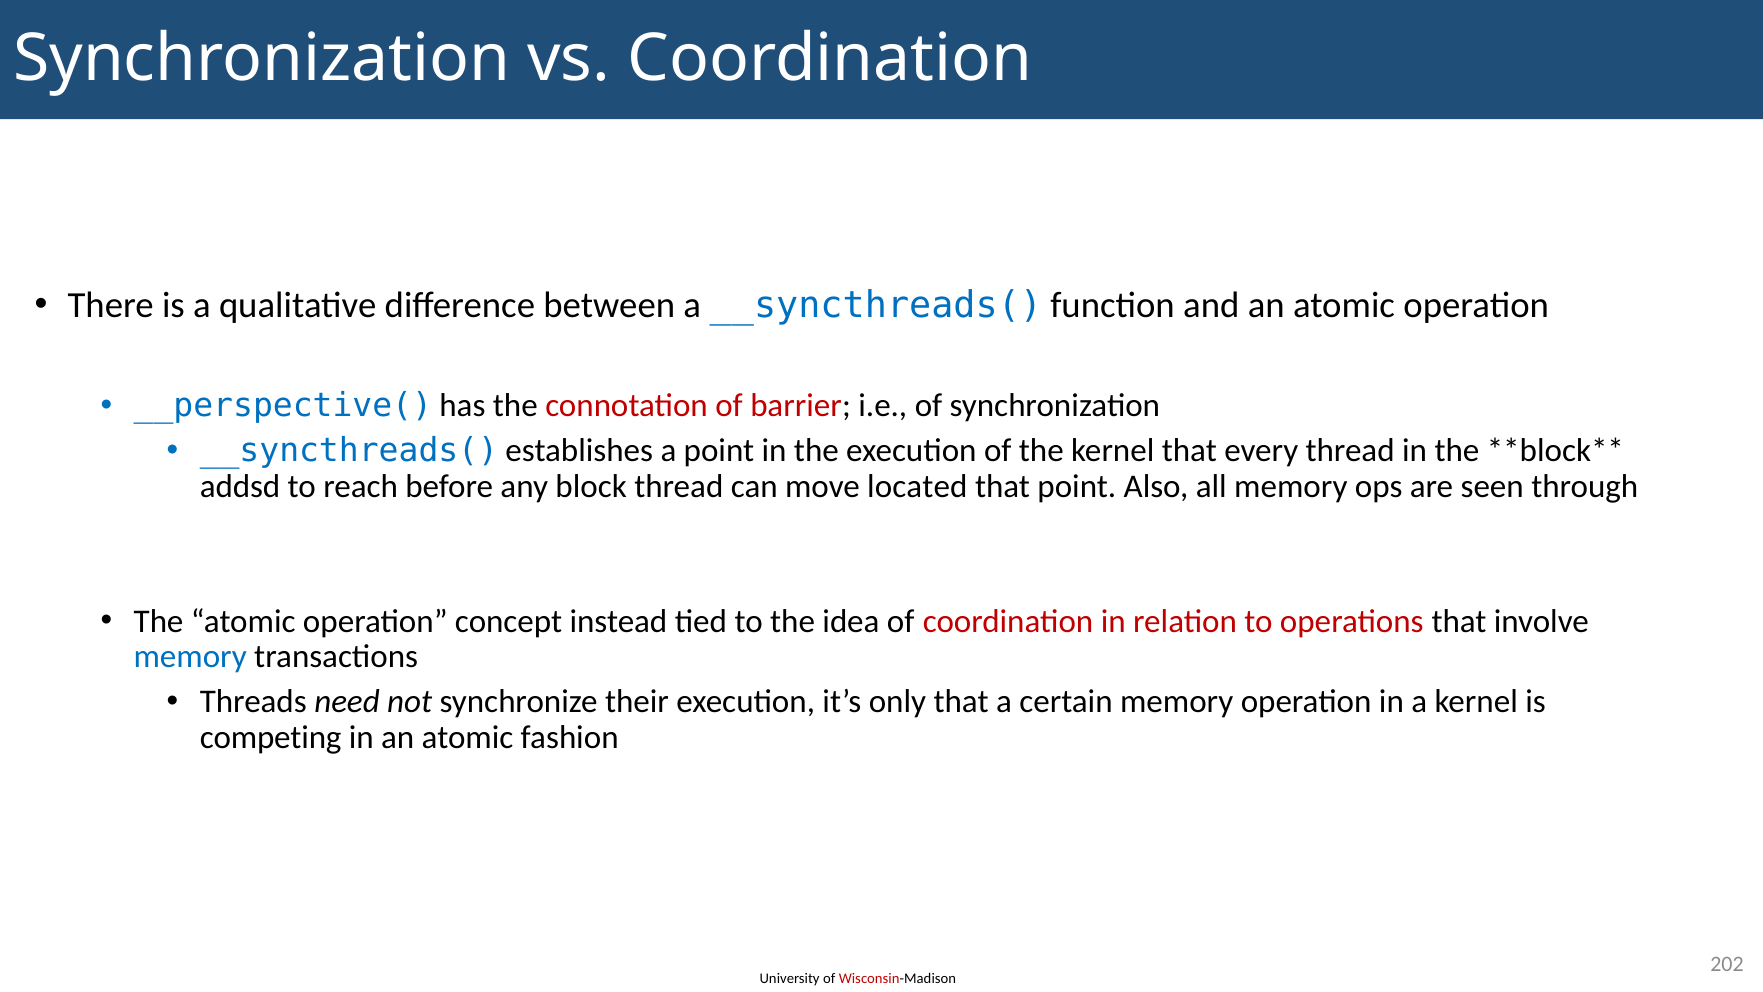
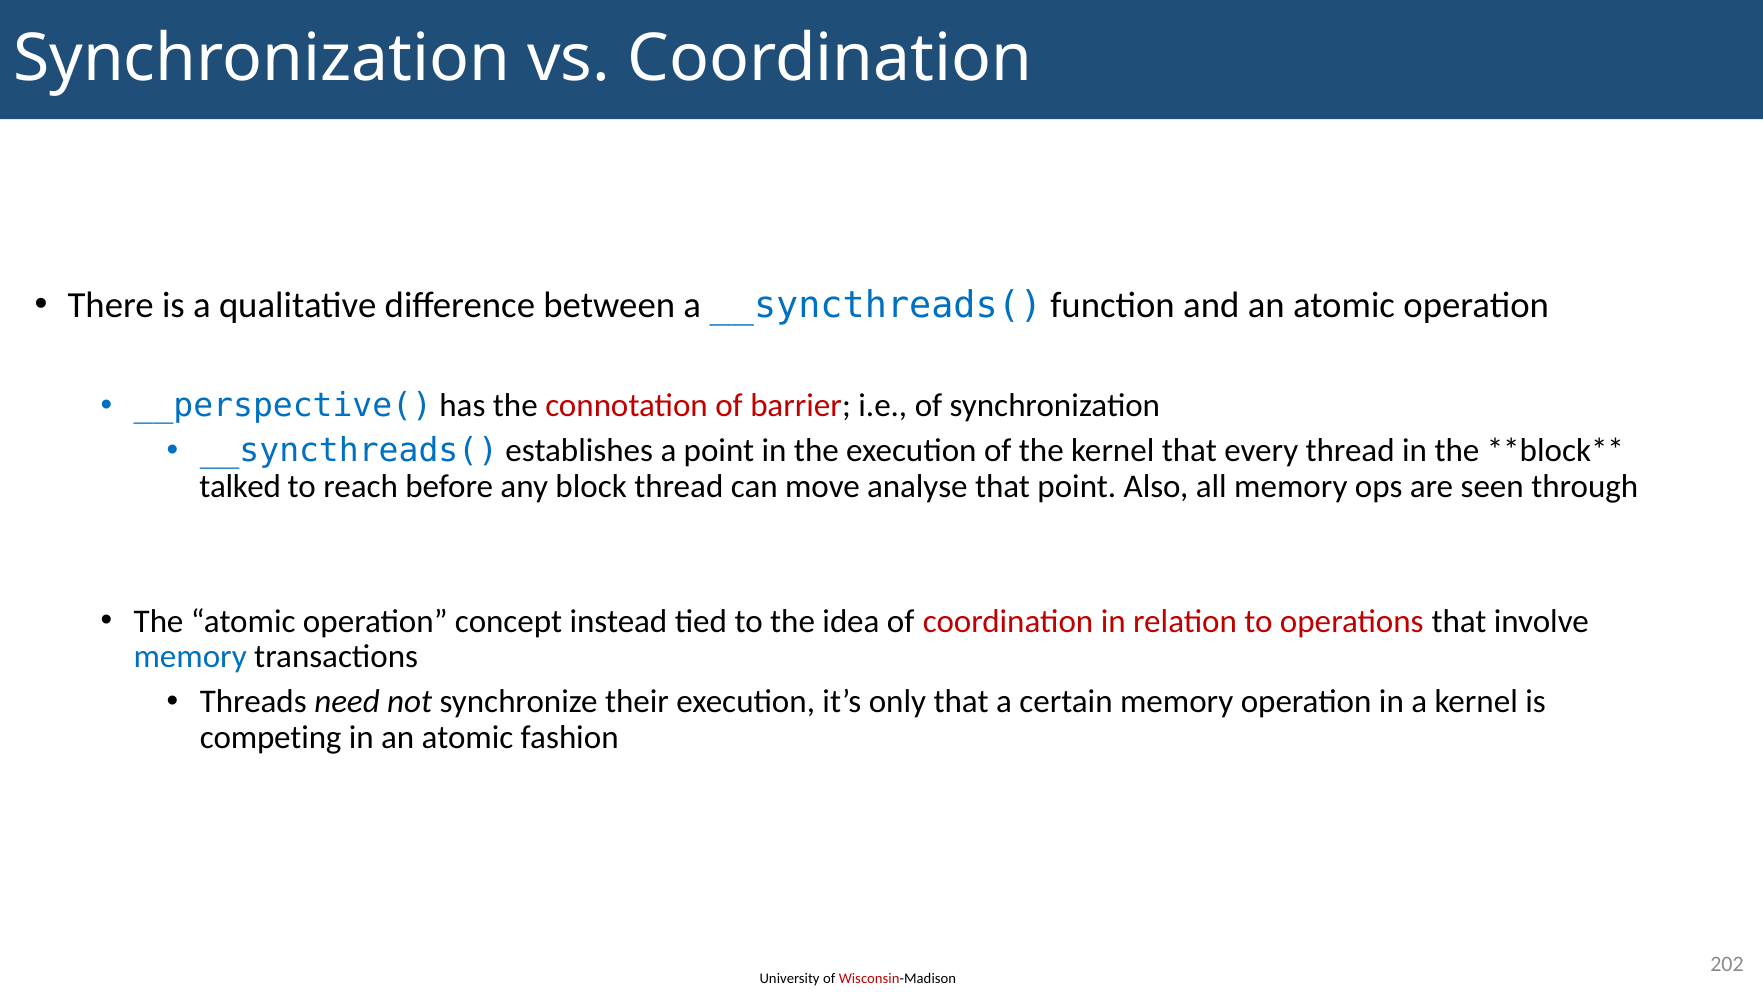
addsd: addsd -> talked
located: located -> analyse
